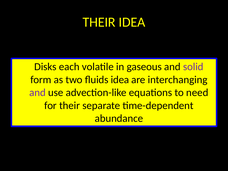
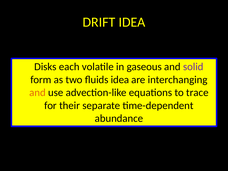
THEIR at (99, 22): THEIR -> DRIFT
and at (37, 93) colour: purple -> orange
need: need -> trace
